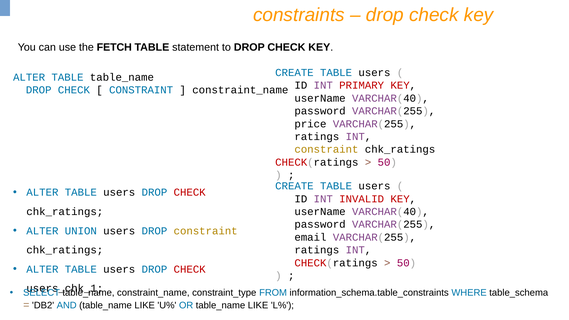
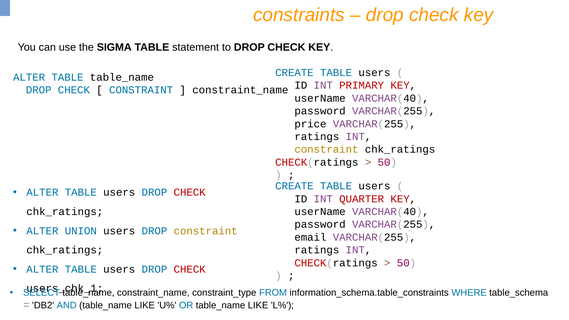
FETCH: FETCH -> SIGMA
INVALID: INVALID -> QUARTER
